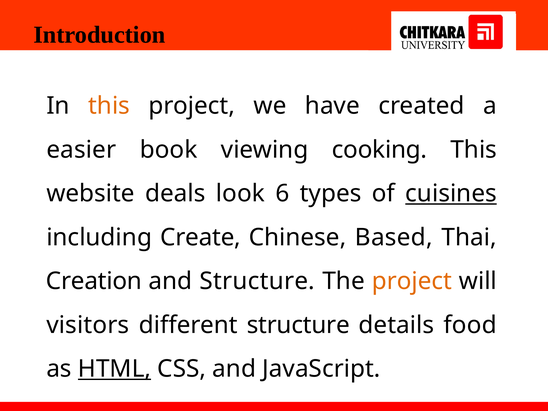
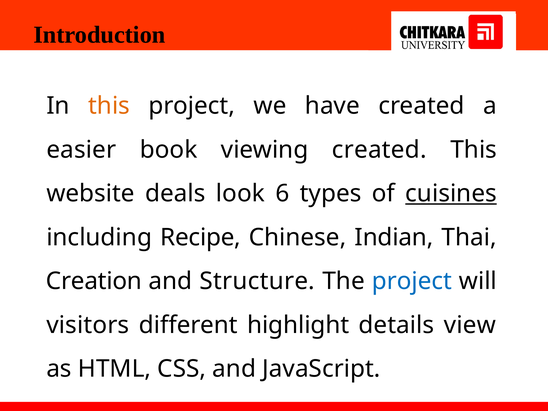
viewing cooking: cooking -> created
Create: Create -> Recipe
Based: Based -> Indian
project at (412, 281) colour: orange -> blue
different structure: structure -> highlight
food: food -> view
HTML underline: present -> none
